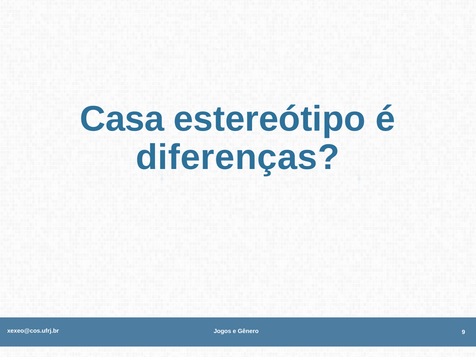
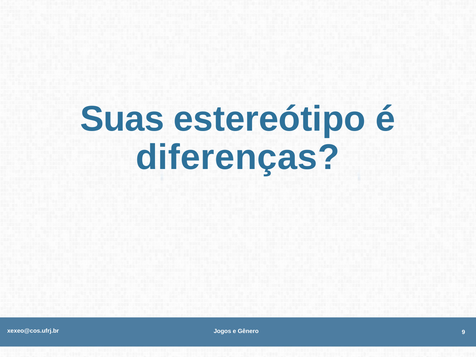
Casa: Casa -> Suas
